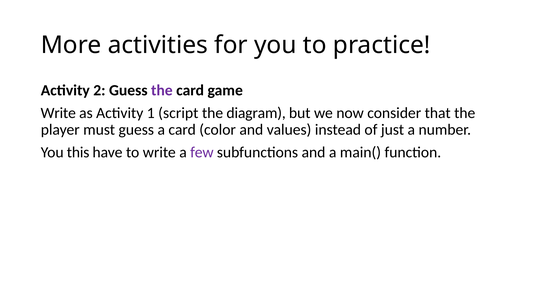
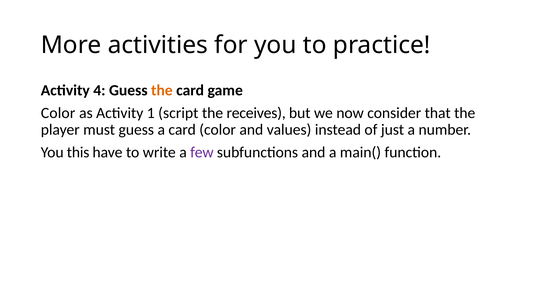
2: 2 -> 4
the at (162, 90) colour: purple -> orange
Write at (58, 113): Write -> Color
diagram: diagram -> receives
